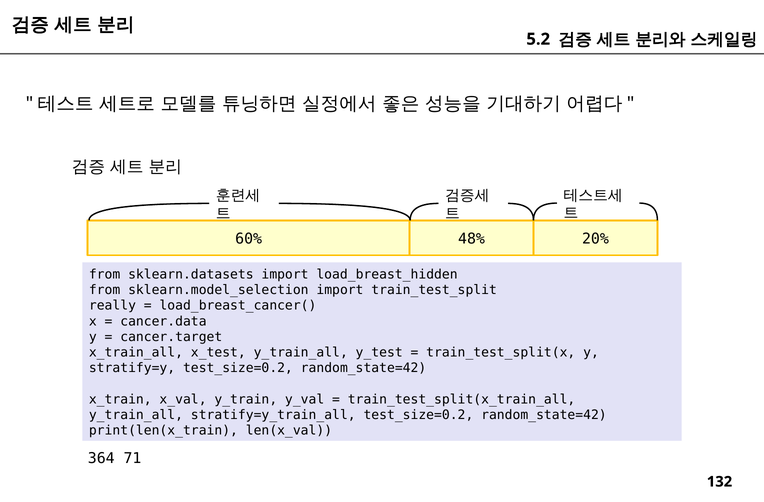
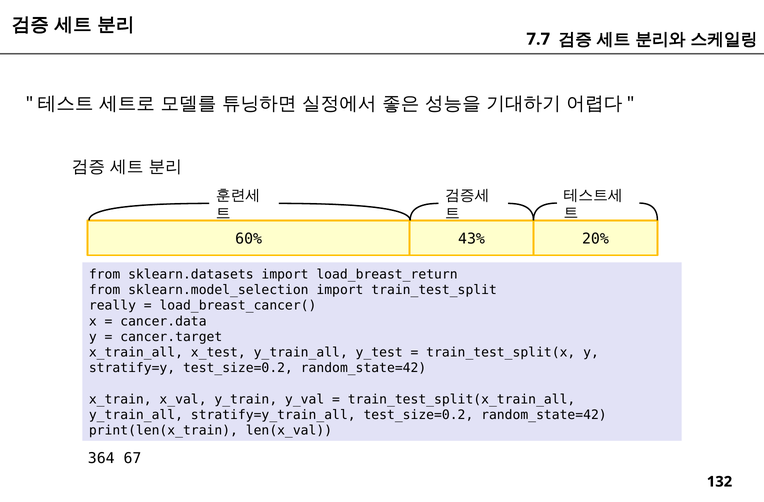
5.2: 5.2 -> 7.7
48%: 48% -> 43%
load_breast_hidden: load_breast_hidden -> load_breast_return
71: 71 -> 67
